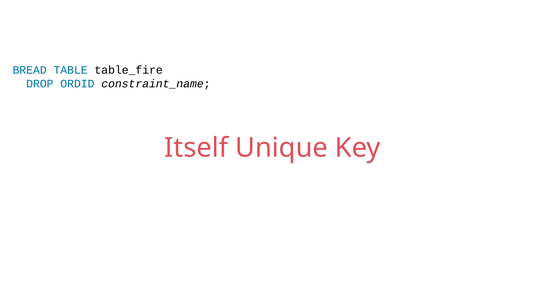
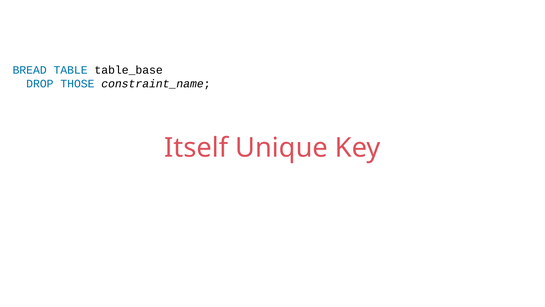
table_fire: table_fire -> table_base
ORDID: ORDID -> THOSE
